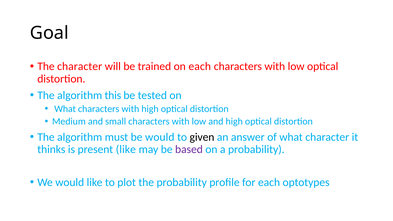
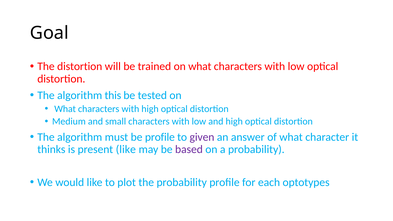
The character: character -> distortion
on each: each -> what
be would: would -> profile
given colour: black -> purple
